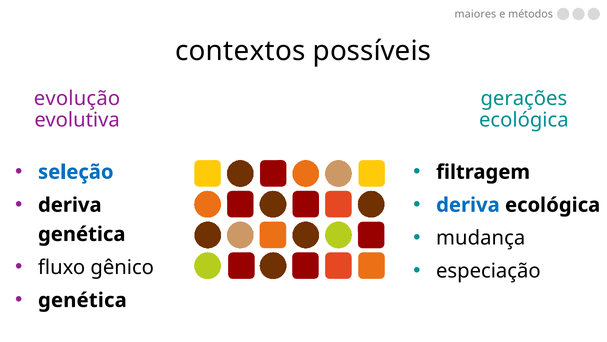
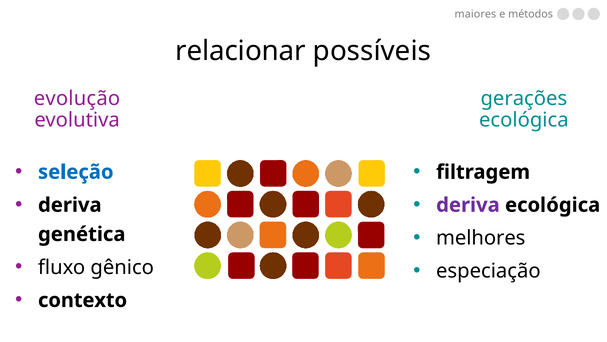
contextos: contextos -> relacionar
deriva at (468, 205) colour: blue -> purple
mudança: mudança -> melhores
genética at (82, 300): genética -> contexto
